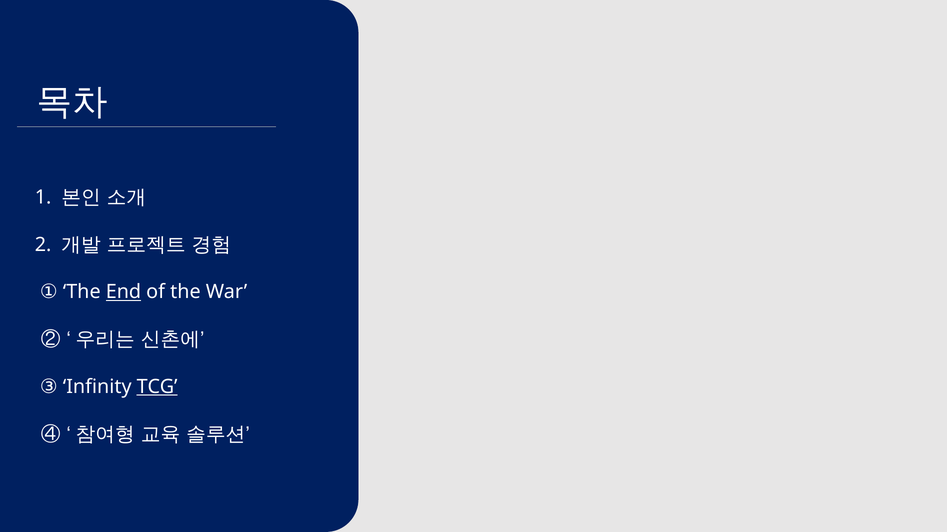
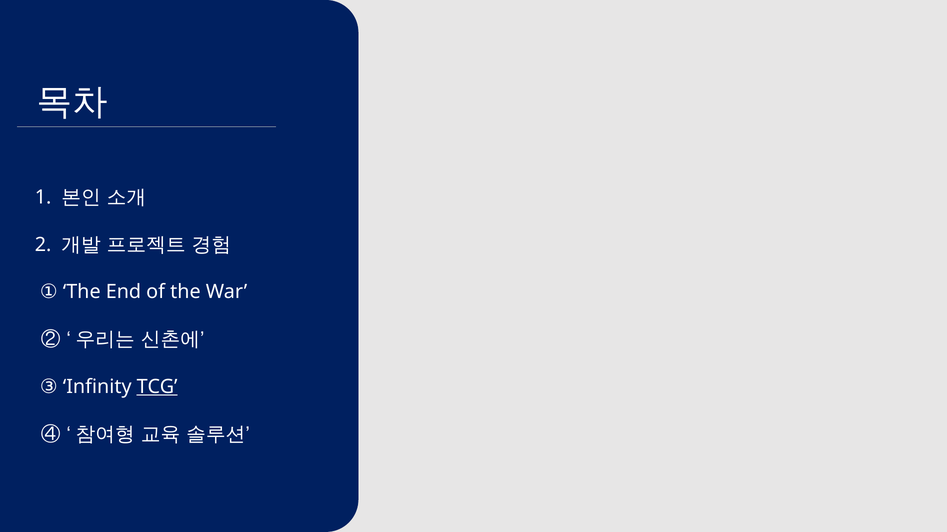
End underline: present -> none
